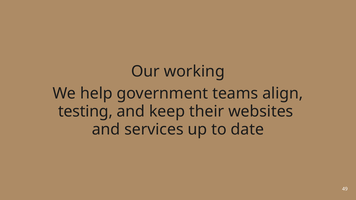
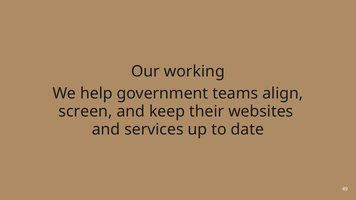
testing: testing -> screen
